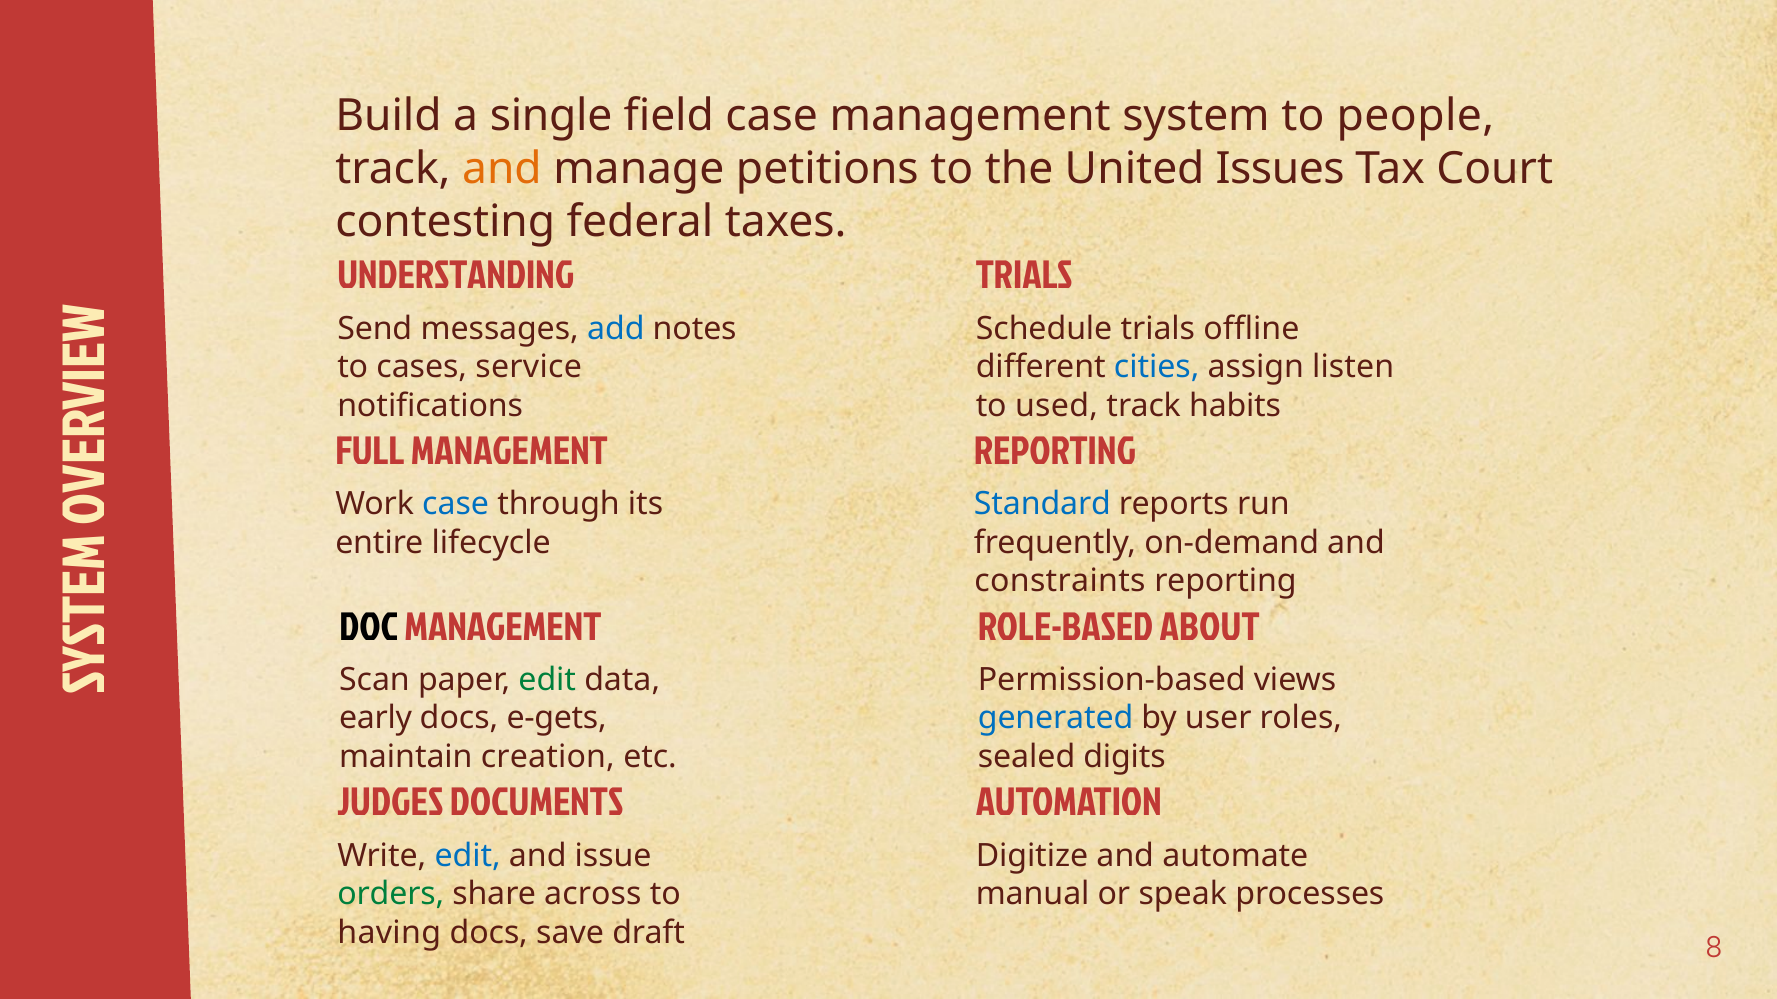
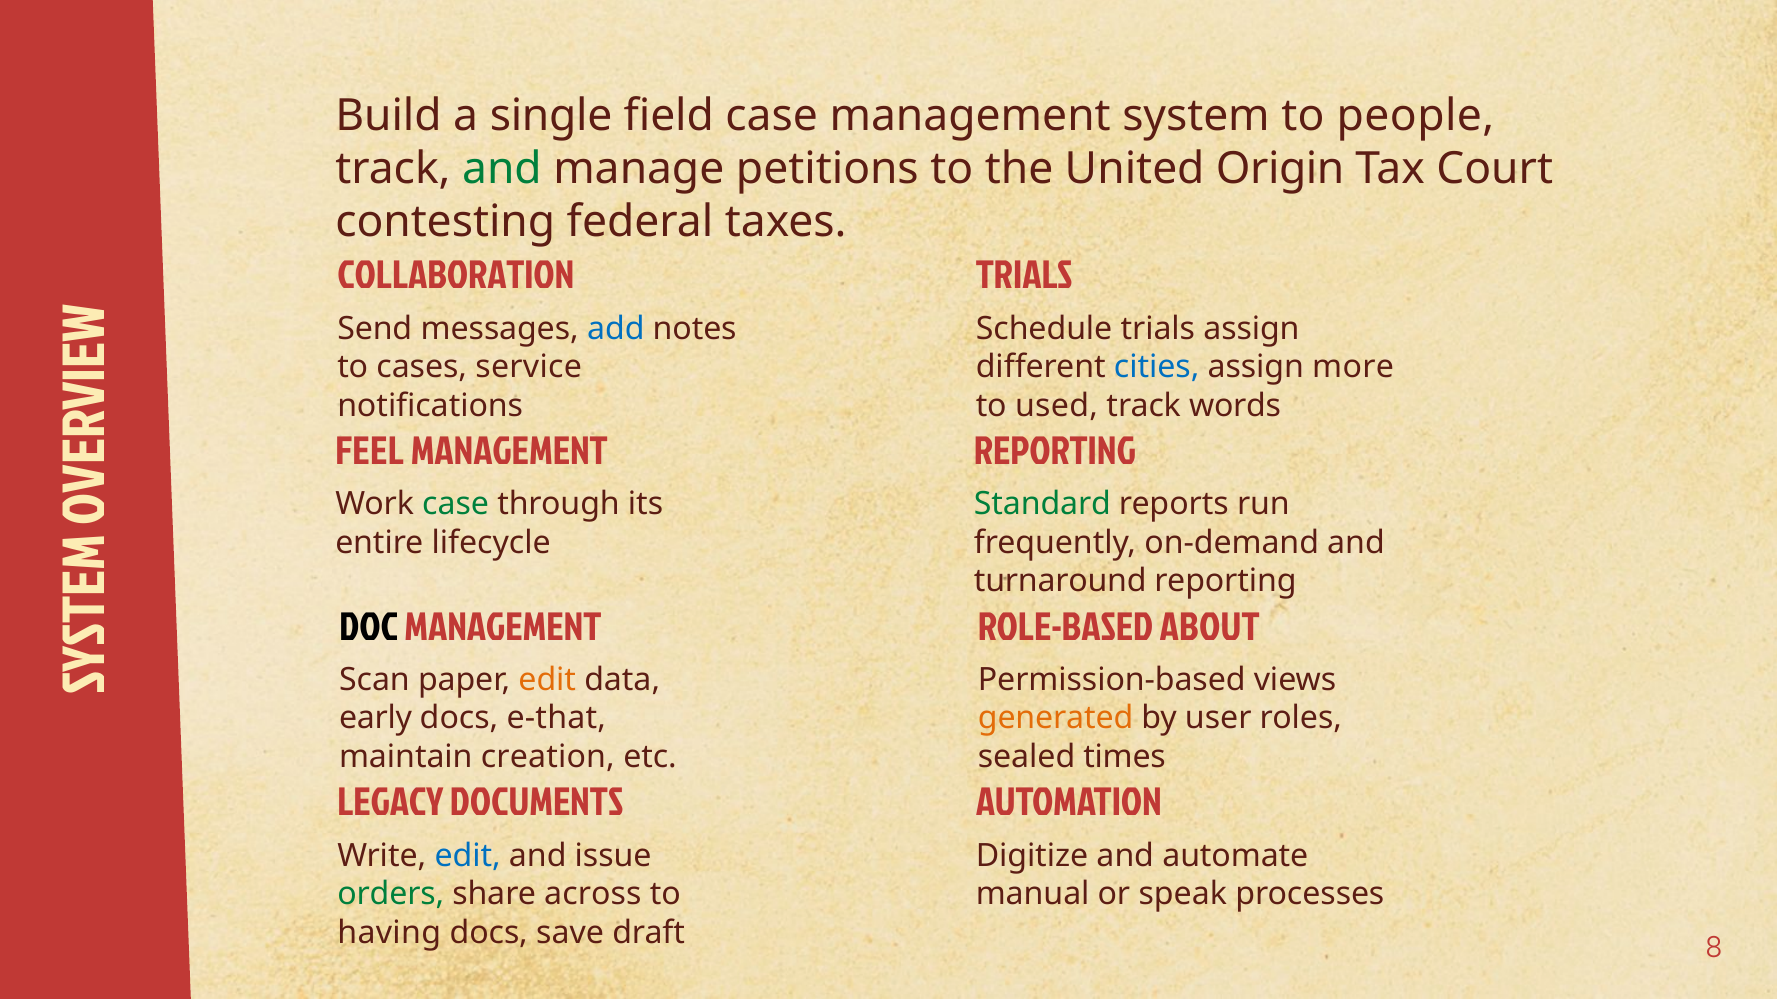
and at (502, 169) colour: orange -> green
Issues: Issues -> Origin
UNDERSTANDING: UNDERSTANDING -> COLLABORATION
trials offline: offline -> assign
listen: listen -> more
habits: habits -> words
FULL: FULL -> FEEL
case at (456, 504) colour: blue -> green
Standard colour: blue -> green
constraints: constraints -> turnaround
edit at (547, 680) colour: green -> orange
e-gets: e-gets -> e-that
generated colour: blue -> orange
digits: digits -> times
JUDGES: JUDGES -> LEGACY
